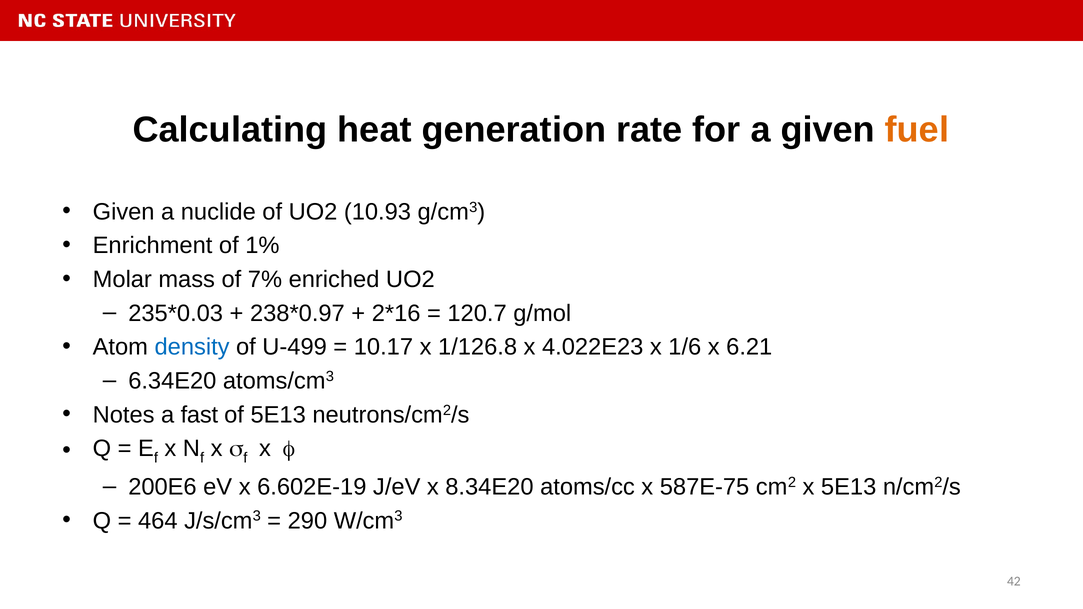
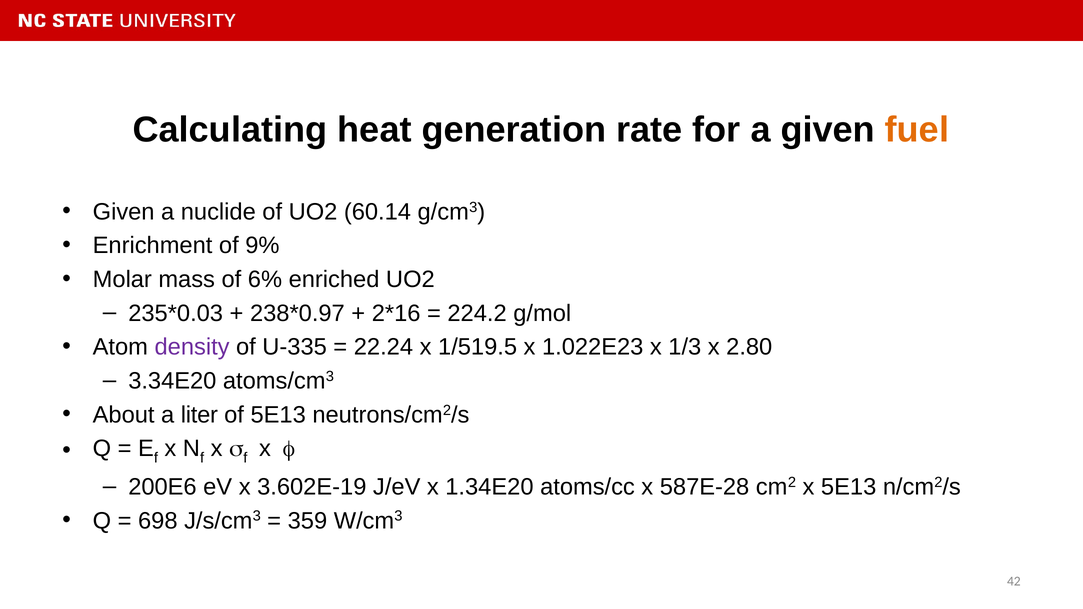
10.93: 10.93 -> 60.14
1%: 1% -> 9%
7%: 7% -> 6%
120.7: 120.7 -> 224.2
density colour: blue -> purple
U-499: U-499 -> U-335
10.17: 10.17 -> 22.24
1/126.8: 1/126.8 -> 1/519.5
4.022E23: 4.022E23 -> 1.022E23
1/6: 1/6 -> 1/3
6.21: 6.21 -> 2.80
6.34E20: 6.34E20 -> 3.34E20
Notes: Notes -> About
fast: fast -> liter
6.602E-19: 6.602E-19 -> 3.602E-19
8.34E20: 8.34E20 -> 1.34E20
587E-75: 587E-75 -> 587E-28
464: 464 -> 698
290: 290 -> 359
